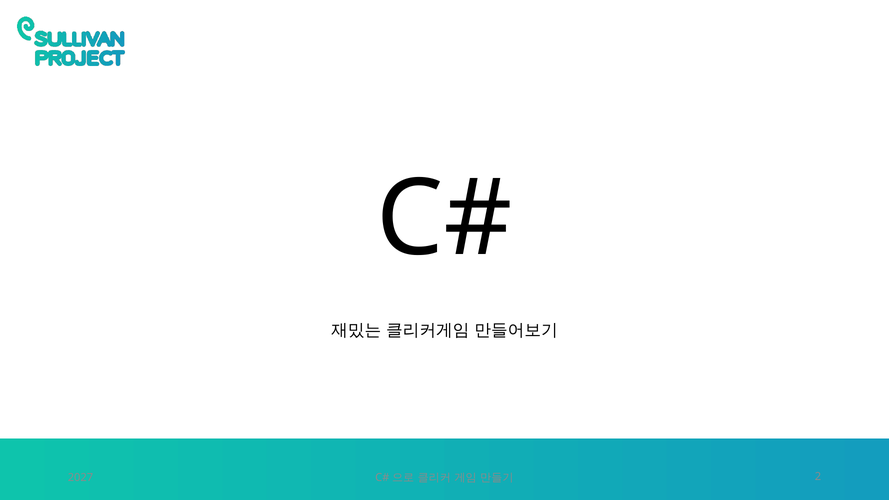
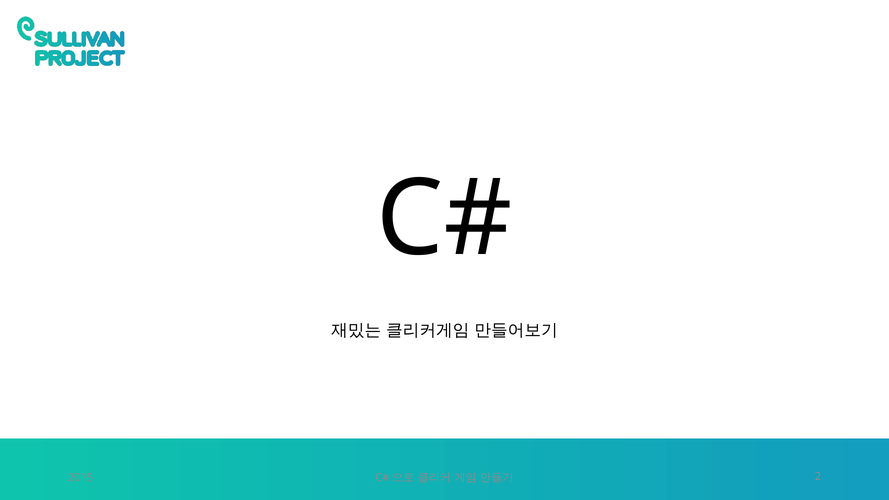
2027: 2027 -> 2015
